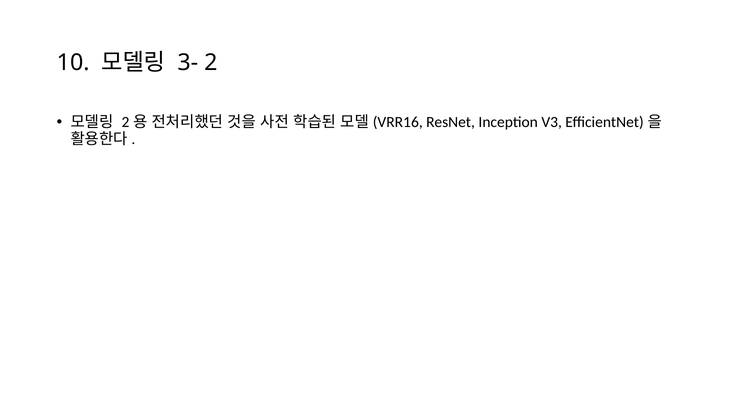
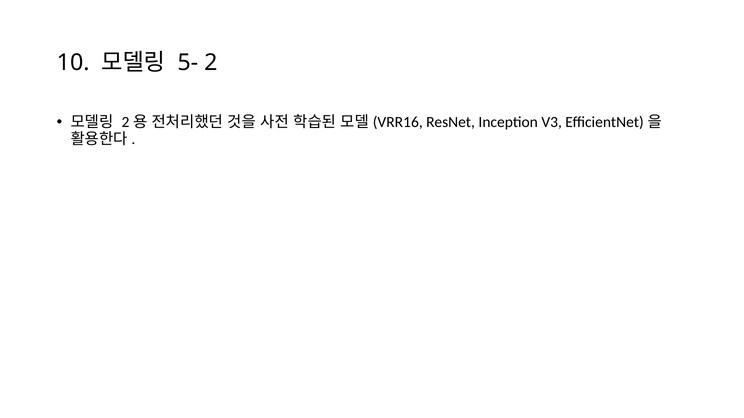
3-: 3- -> 5-
